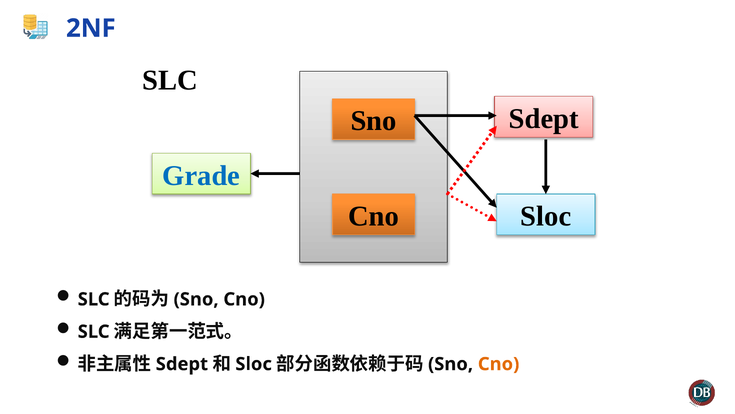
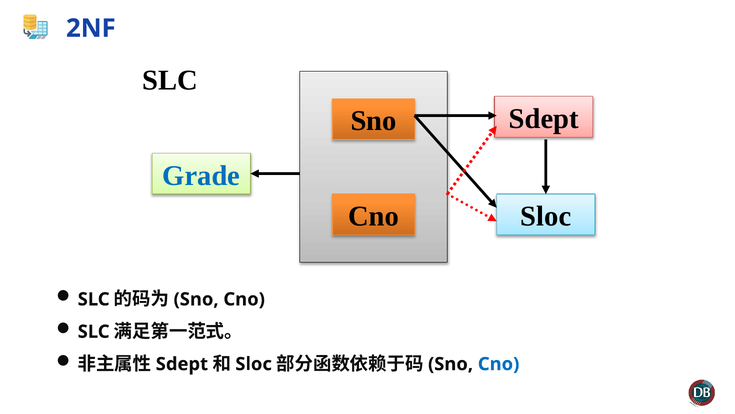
Cno at (499, 364) colour: orange -> blue
